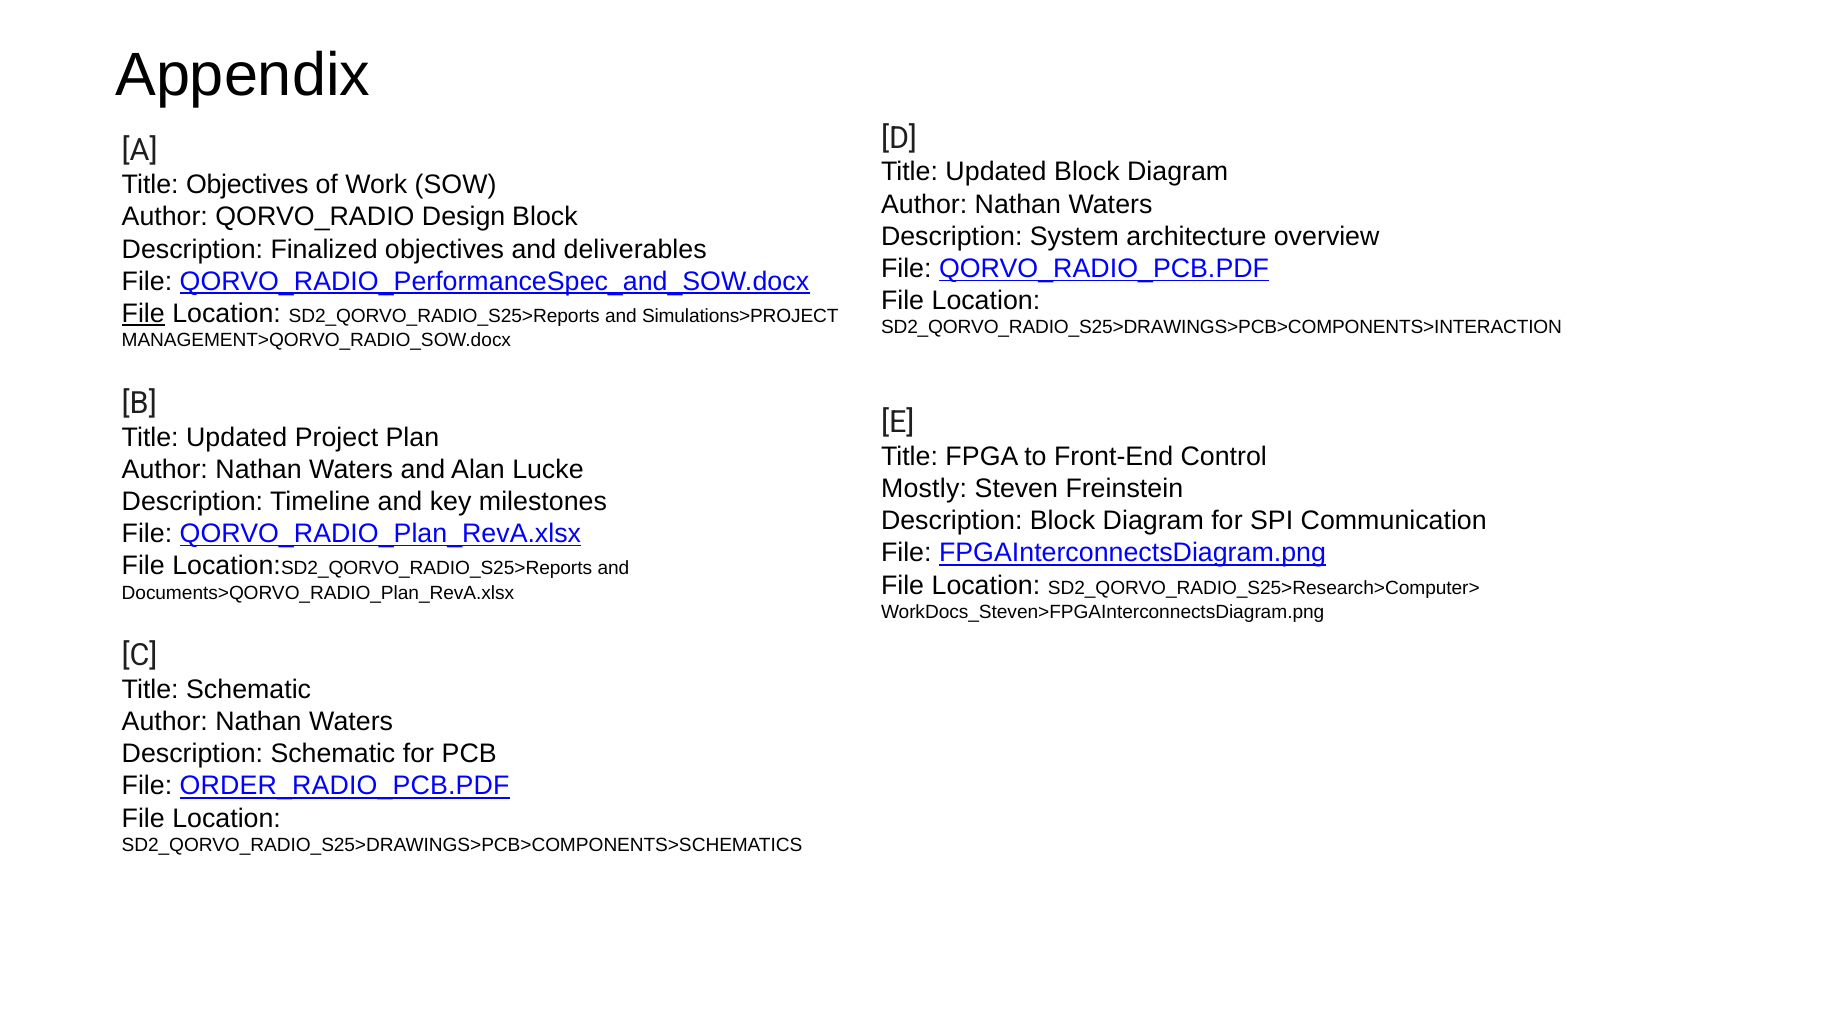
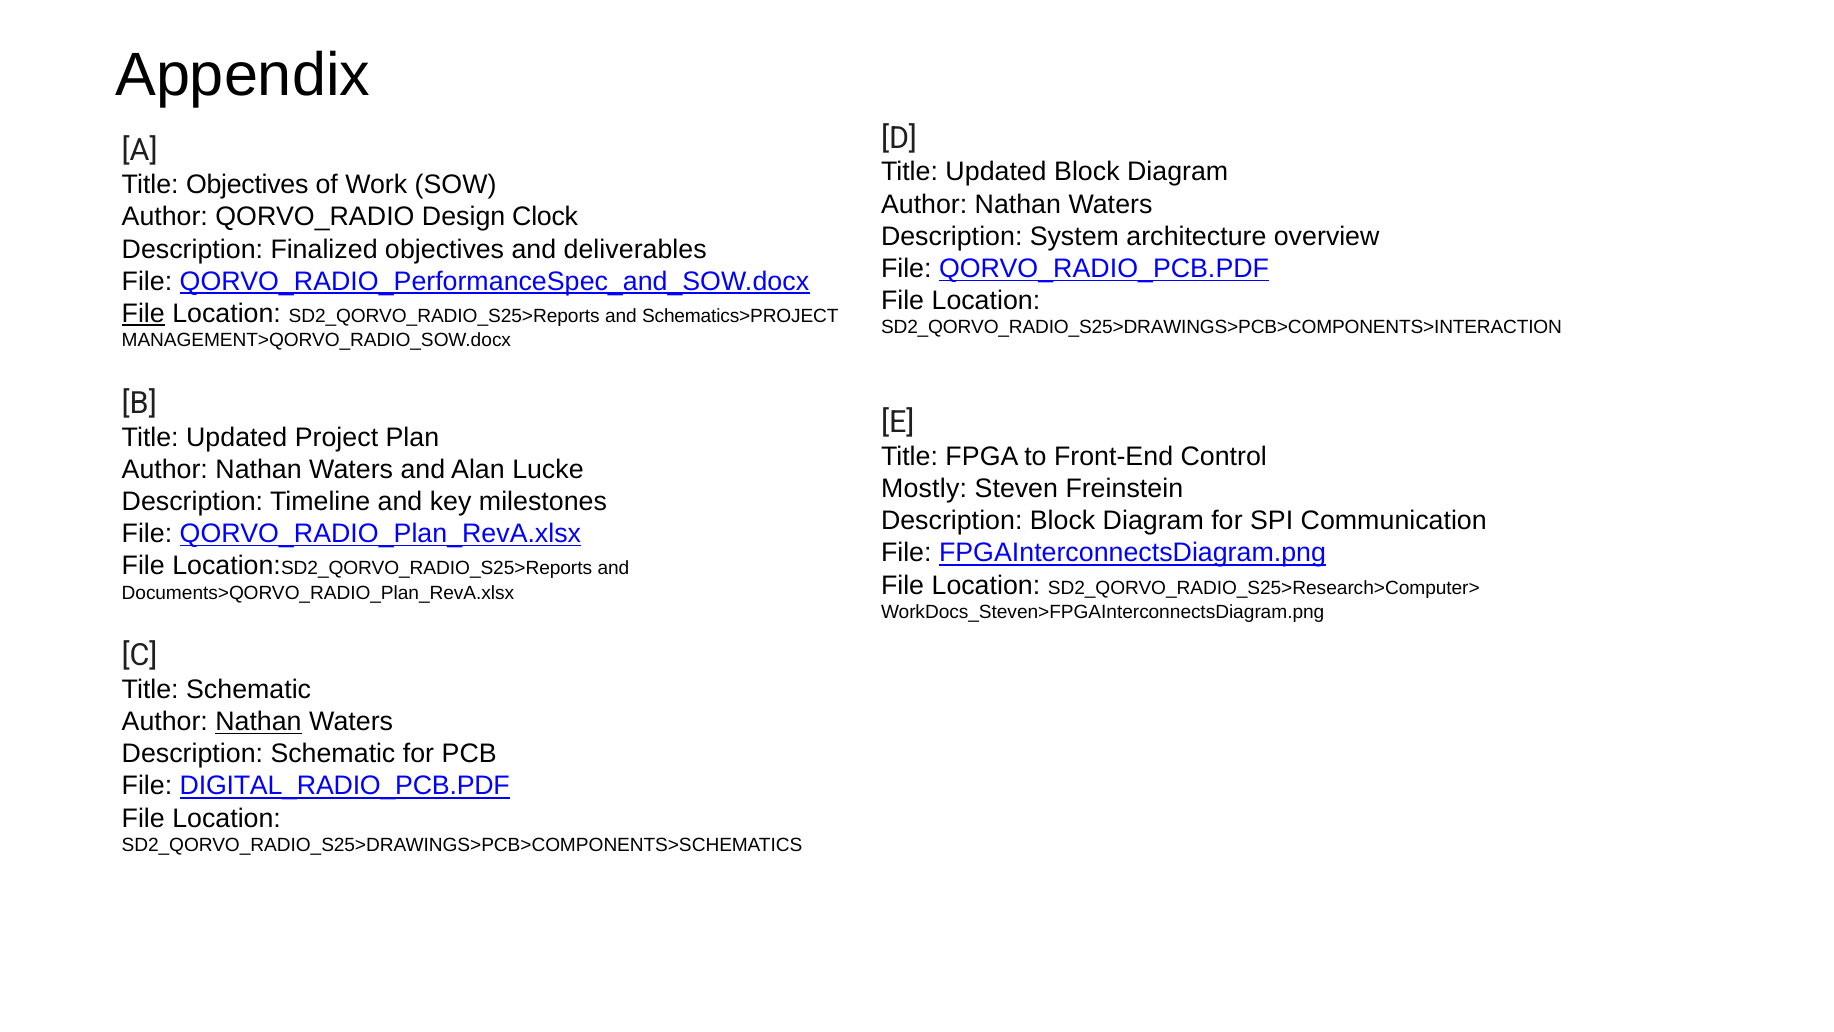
Design Block: Block -> Clock
Simulations>PROJECT: Simulations>PROJECT -> Schematics>PROJECT
Nathan at (258, 722) underline: none -> present
ORDER_RADIO_PCB.PDF: ORDER_RADIO_PCB.PDF -> DIGITAL_RADIO_PCB.PDF
